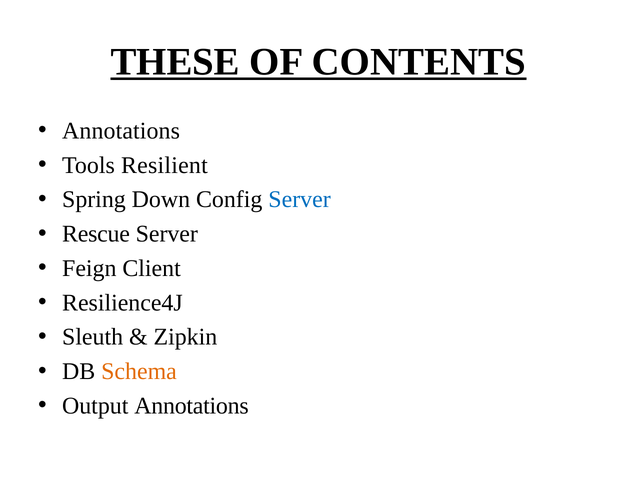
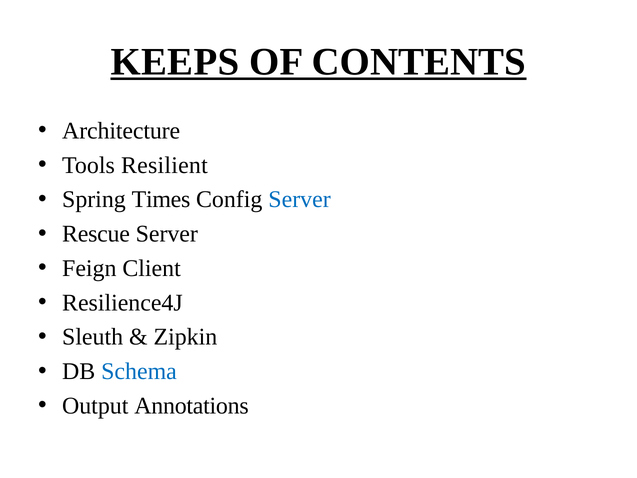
THESE: THESE -> KEEPS
Annotations at (121, 131): Annotations -> Architecture
Down: Down -> Times
Schema colour: orange -> blue
